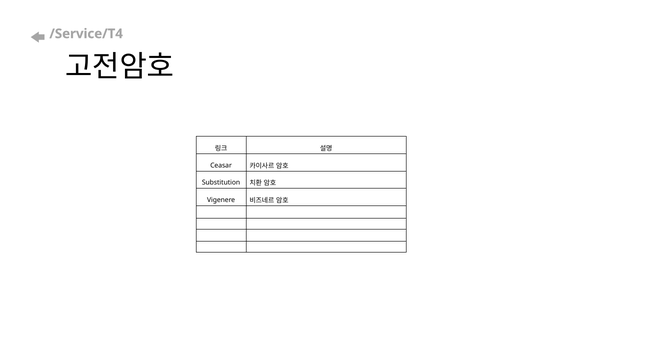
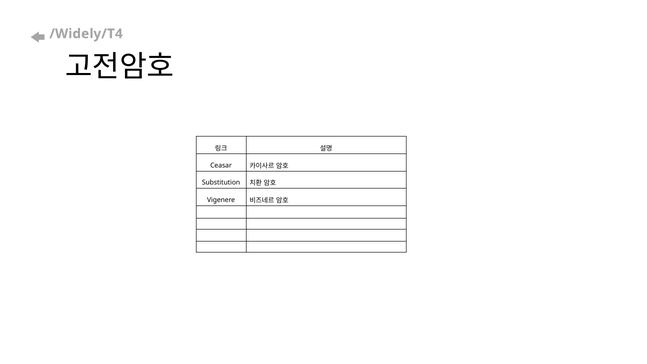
/Service/T4: /Service/T4 -> /Widely/T4
